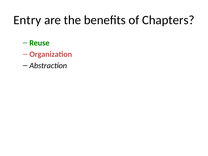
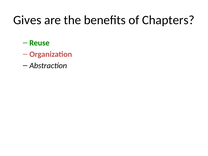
Entry: Entry -> Gives
